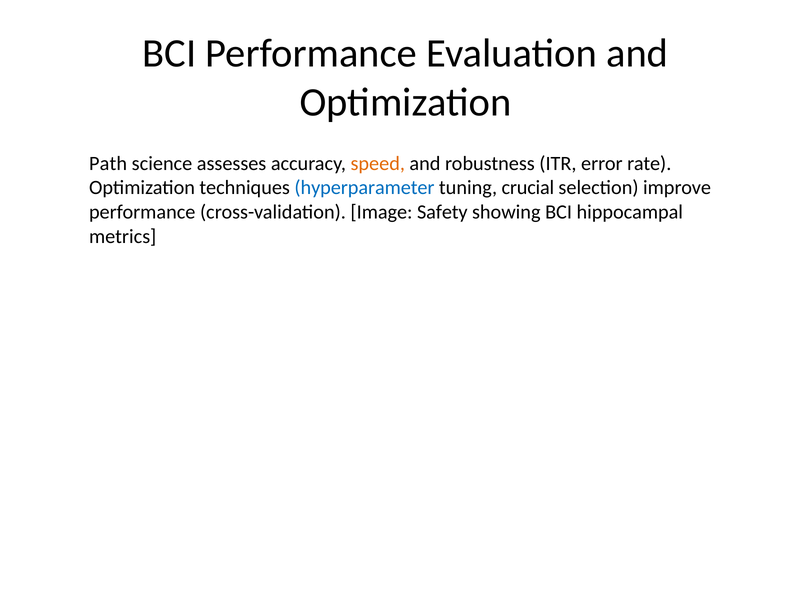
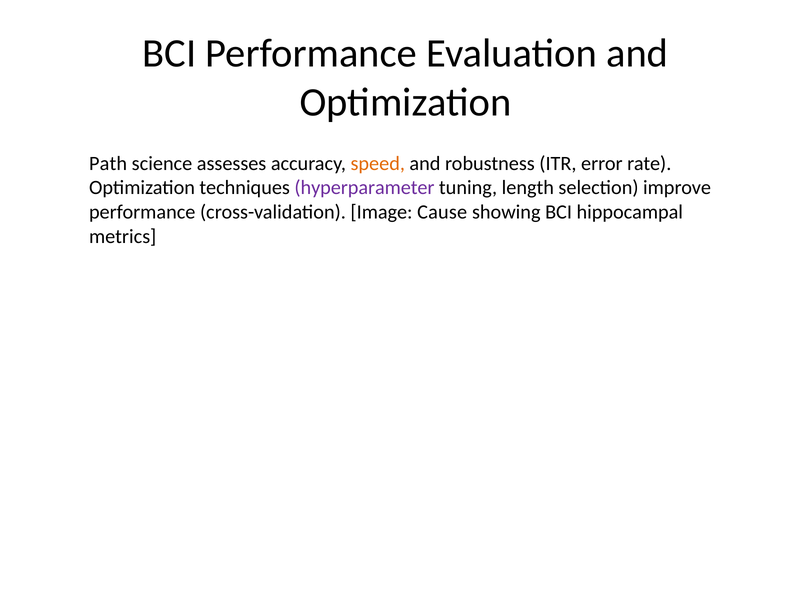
hyperparameter colour: blue -> purple
crucial: crucial -> length
Safety: Safety -> Cause
